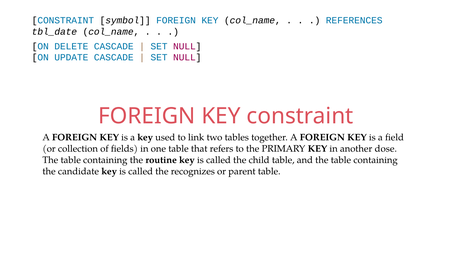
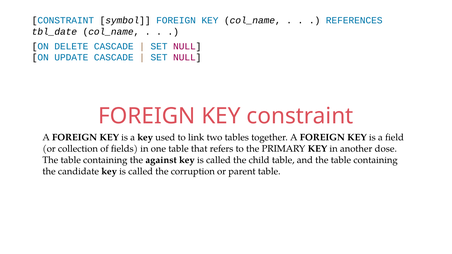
routine: routine -> against
recognizes: recognizes -> corruption
